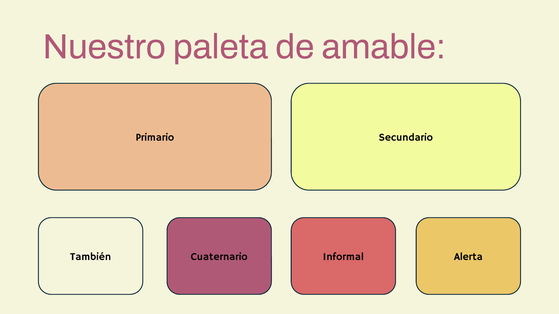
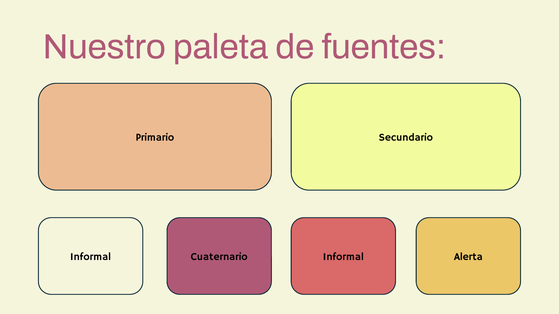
amable: amable -> fuentes
También at (91, 257): También -> Informal
